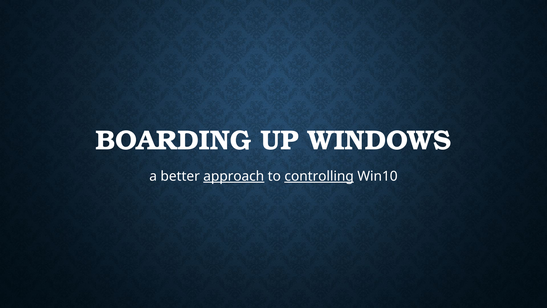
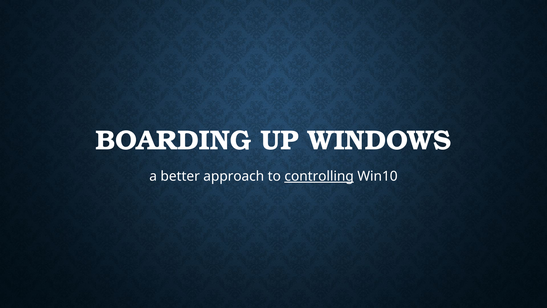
approach underline: present -> none
